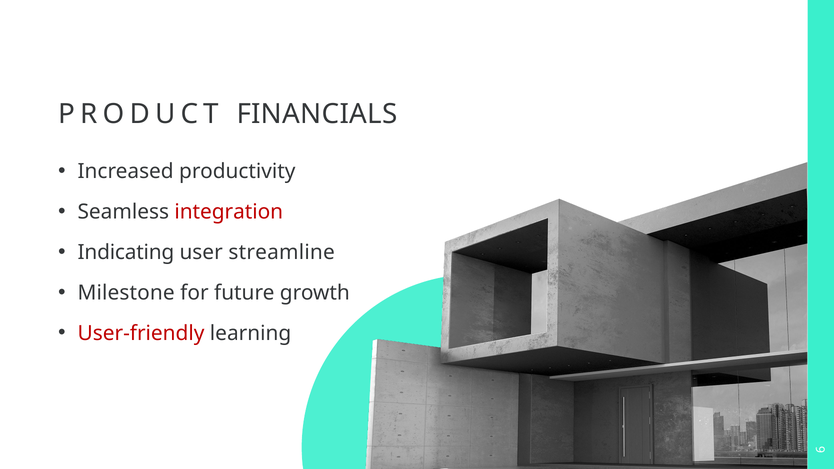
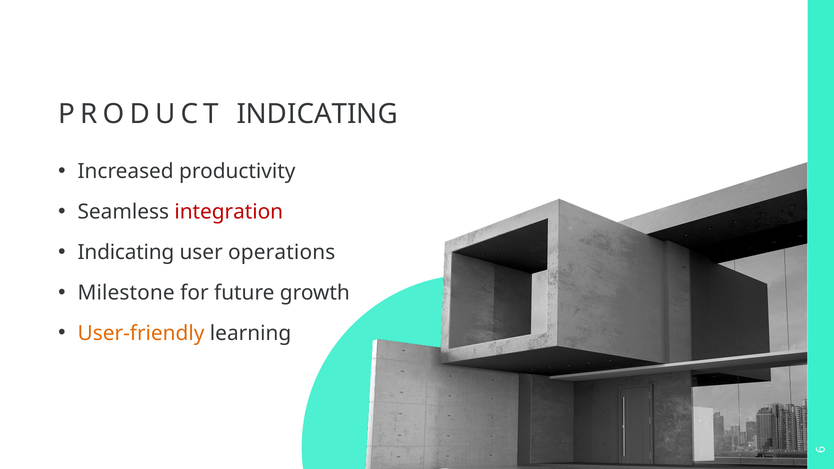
PRODUCT FINANCIALS: FINANCIALS -> INDICATING
streamline: streamline -> operations
User-friendly colour: red -> orange
